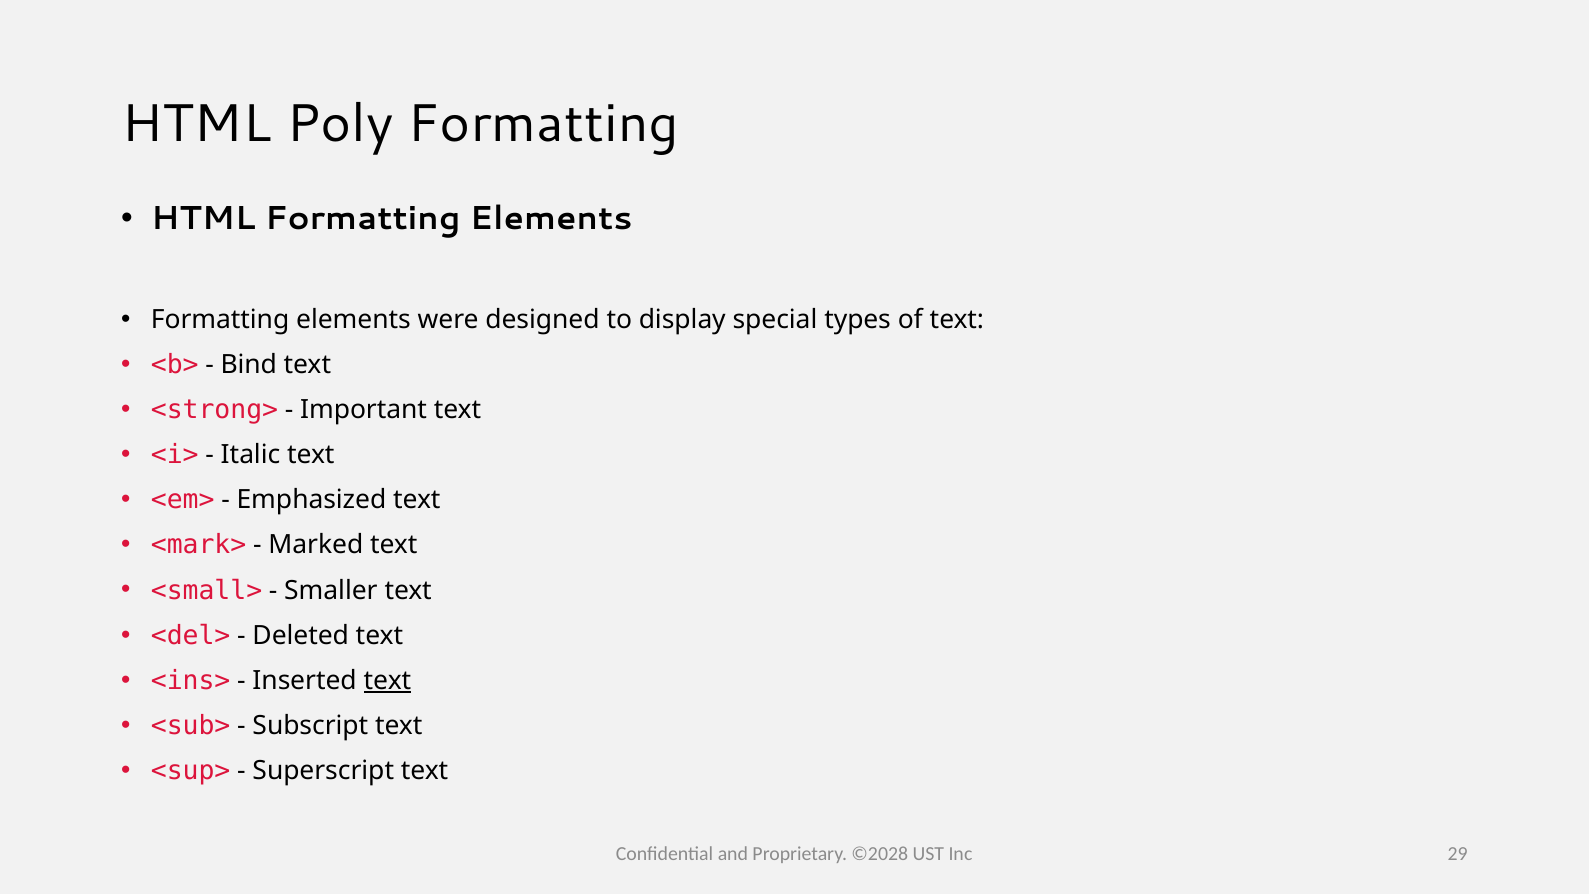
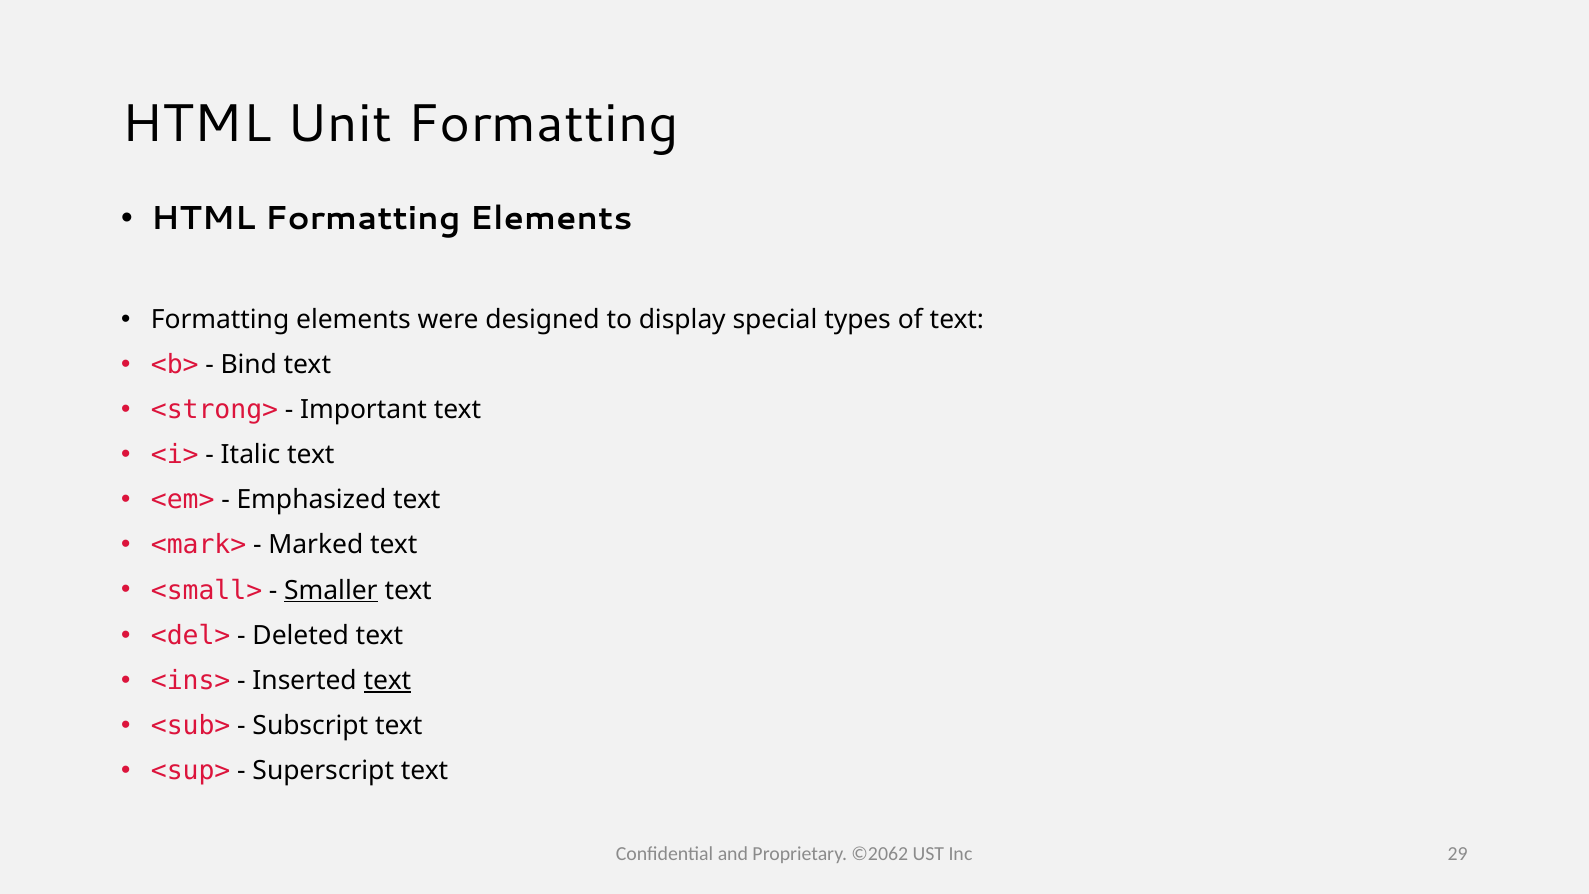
Poly: Poly -> Unit
Smaller underline: none -> present
©2028: ©2028 -> ©2062
